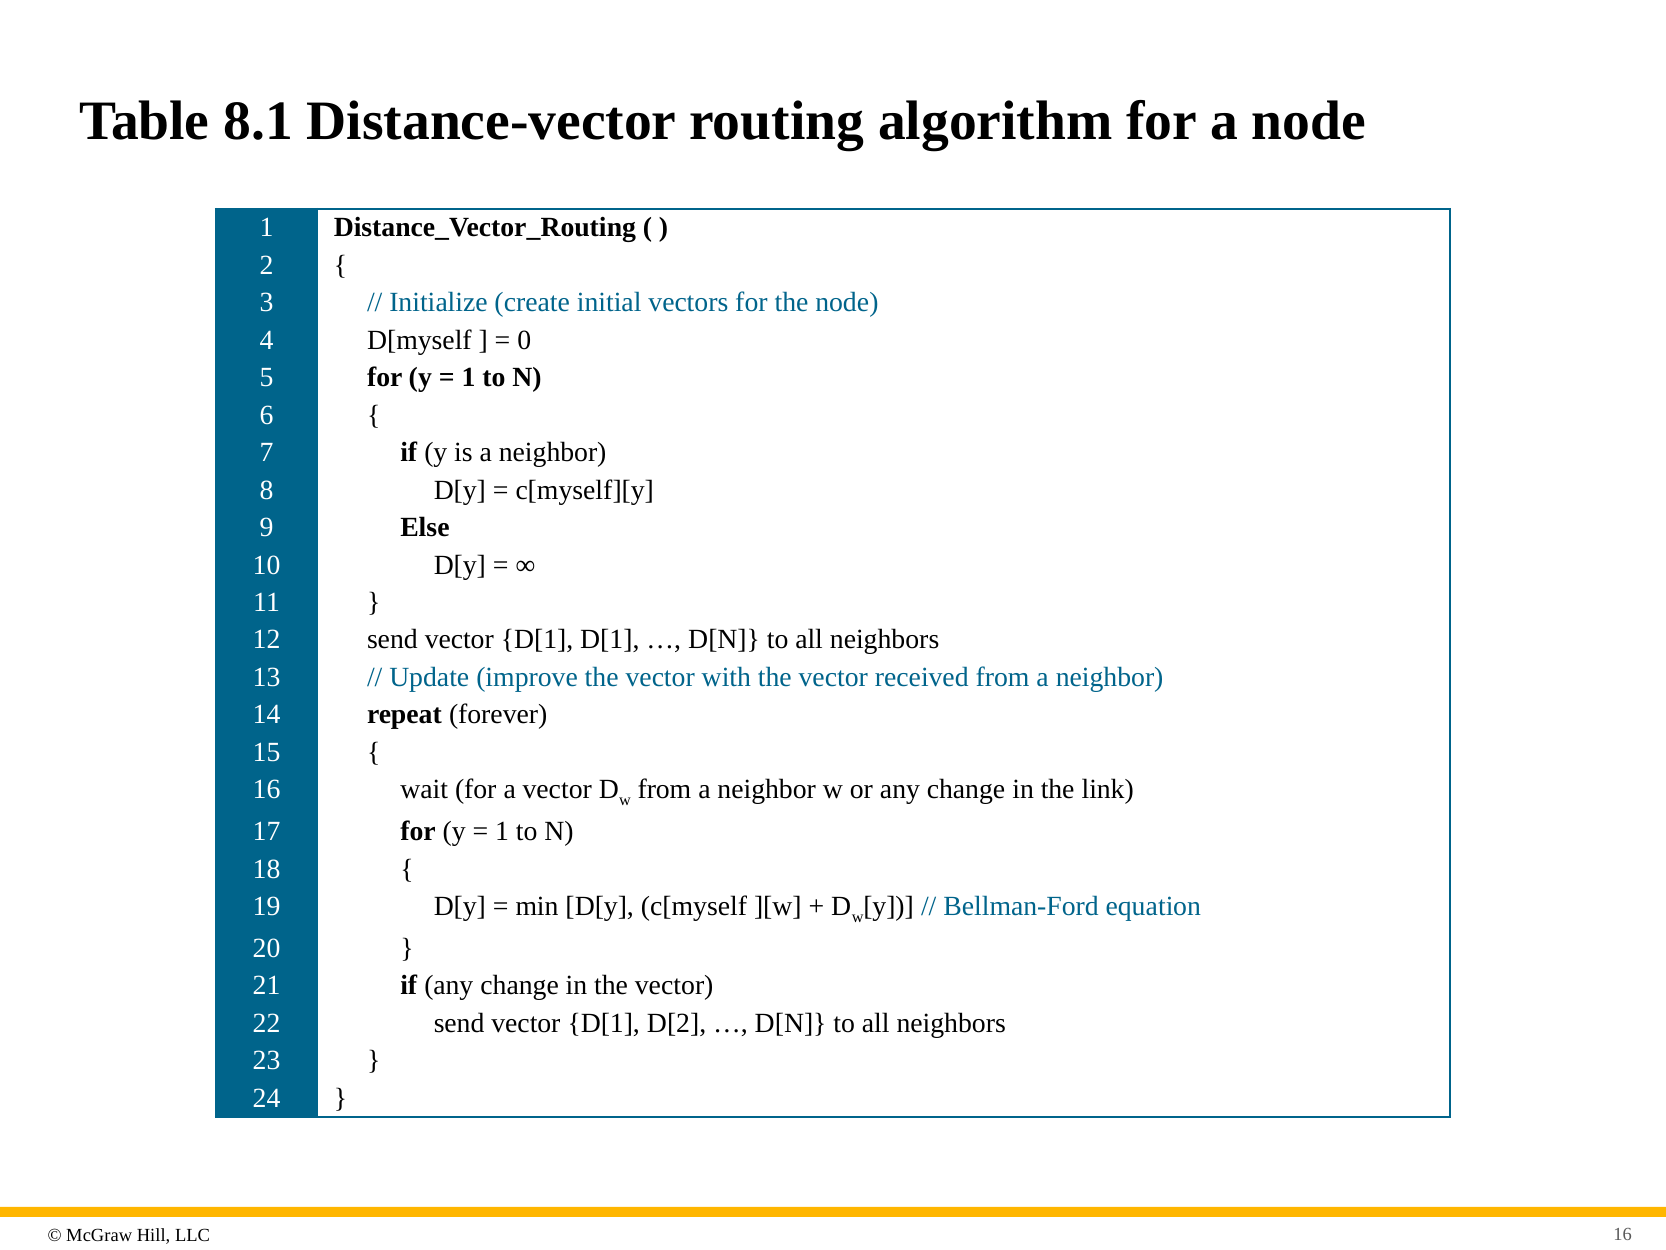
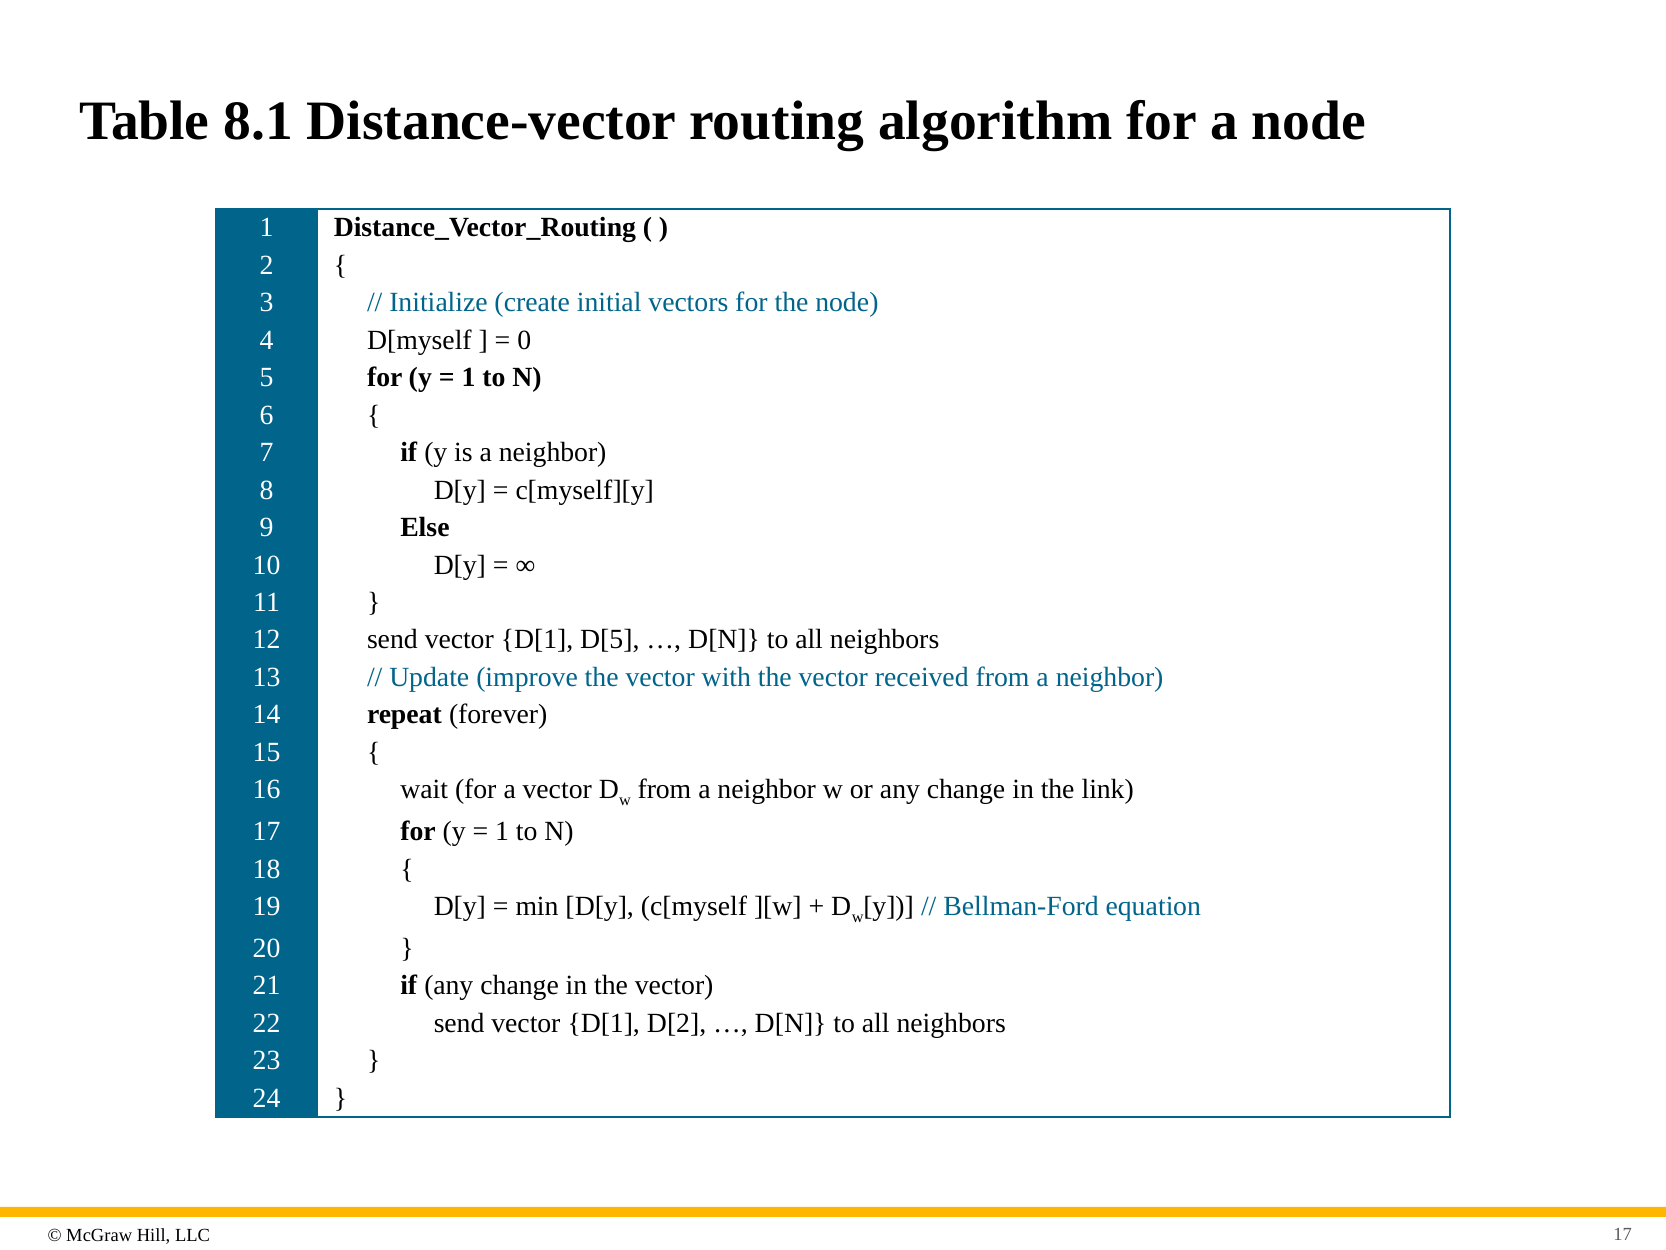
D[1 D[1: D[1 -> D[5
16 at (1623, 1234): 16 -> 17
